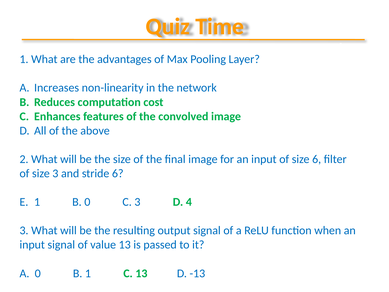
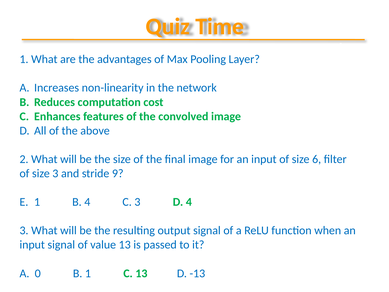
stride 6: 6 -> 9
B 0: 0 -> 4
